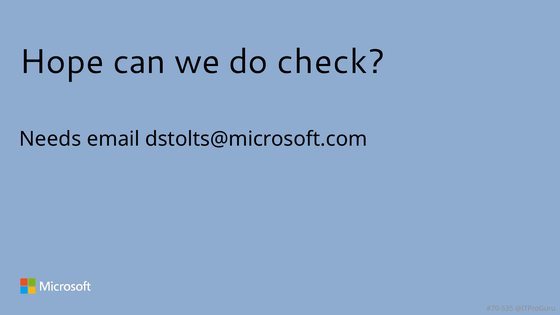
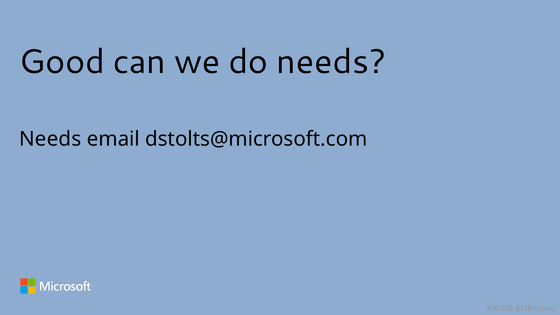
Hope: Hope -> Good
do check: check -> needs
